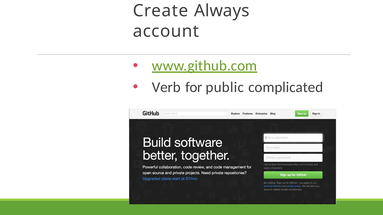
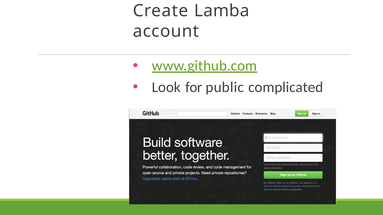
Always: Always -> Lamba
Verb: Verb -> Look
